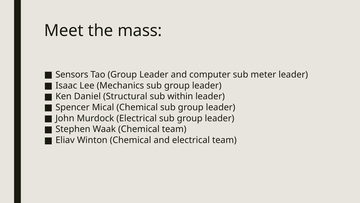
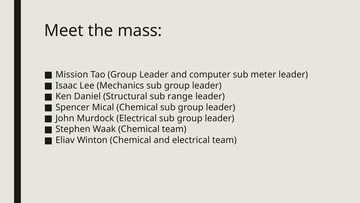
Sensors: Sensors -> Mission
within: within -> range
